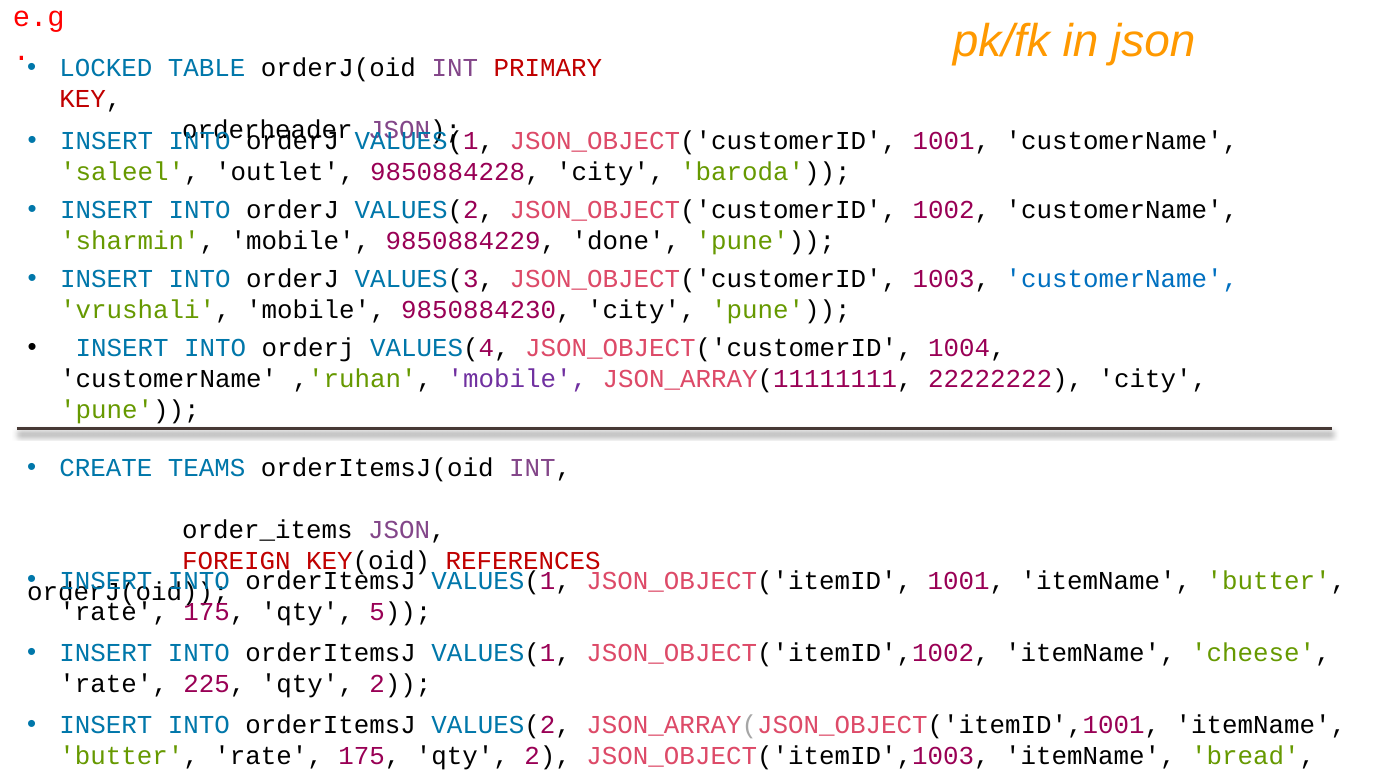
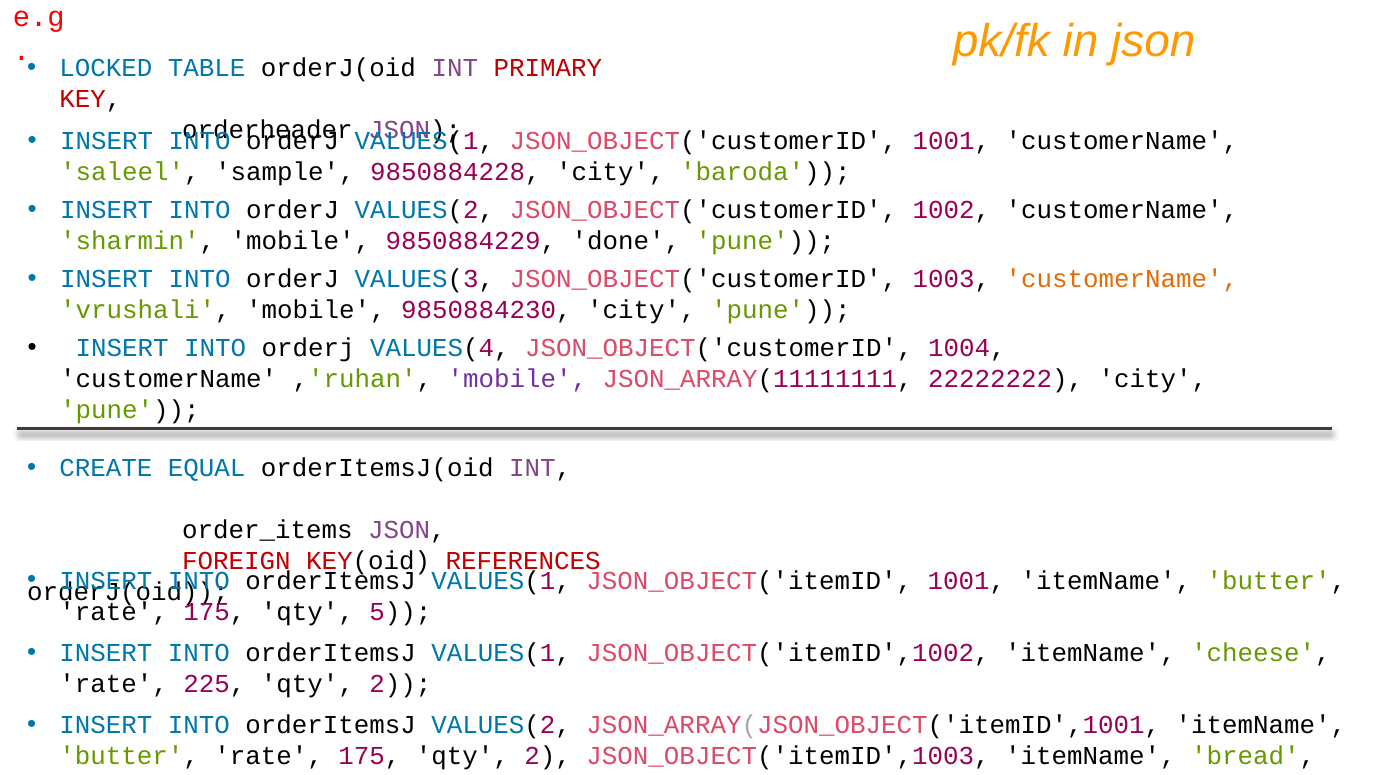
outlet: outlet -> sample
customerName at (1122, 279) colour: blue -> orange
TEAMS: TEAMS -> EQUAL
